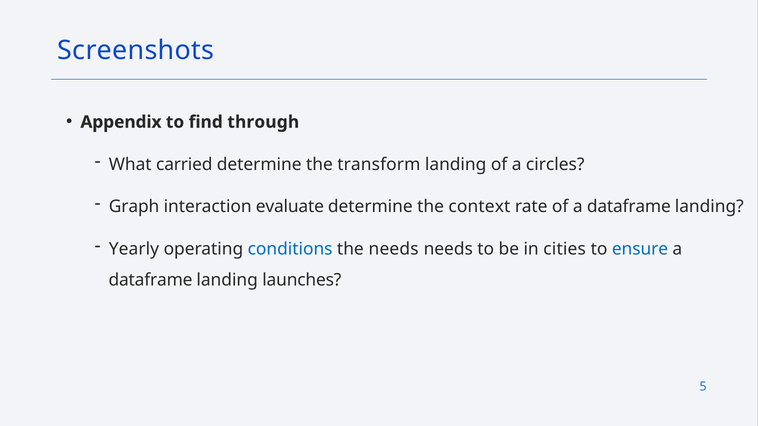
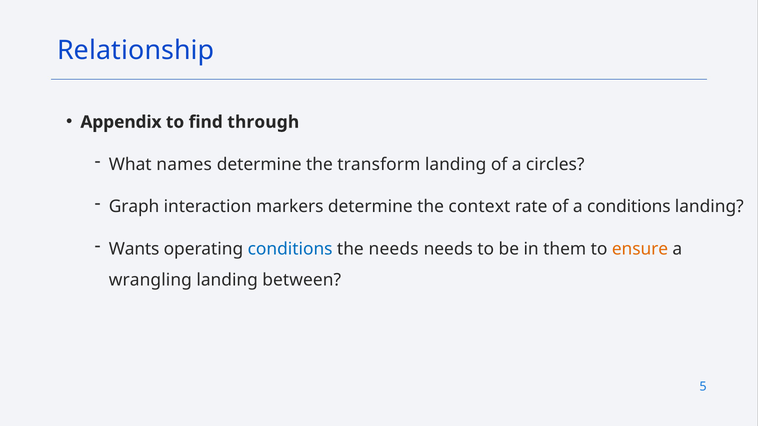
Screenshots: Screenshots -> Relationship
carried: carried -> names
evaluate: evaluate -> markers
of a dataframe: dataframe -> conditions
Yearly: Yearly -> Wants
cities: cities -> them
ensure colour: blue -> orange
dataframe at (151, 280): dataframe -> wrangling
launches: launches -> between
